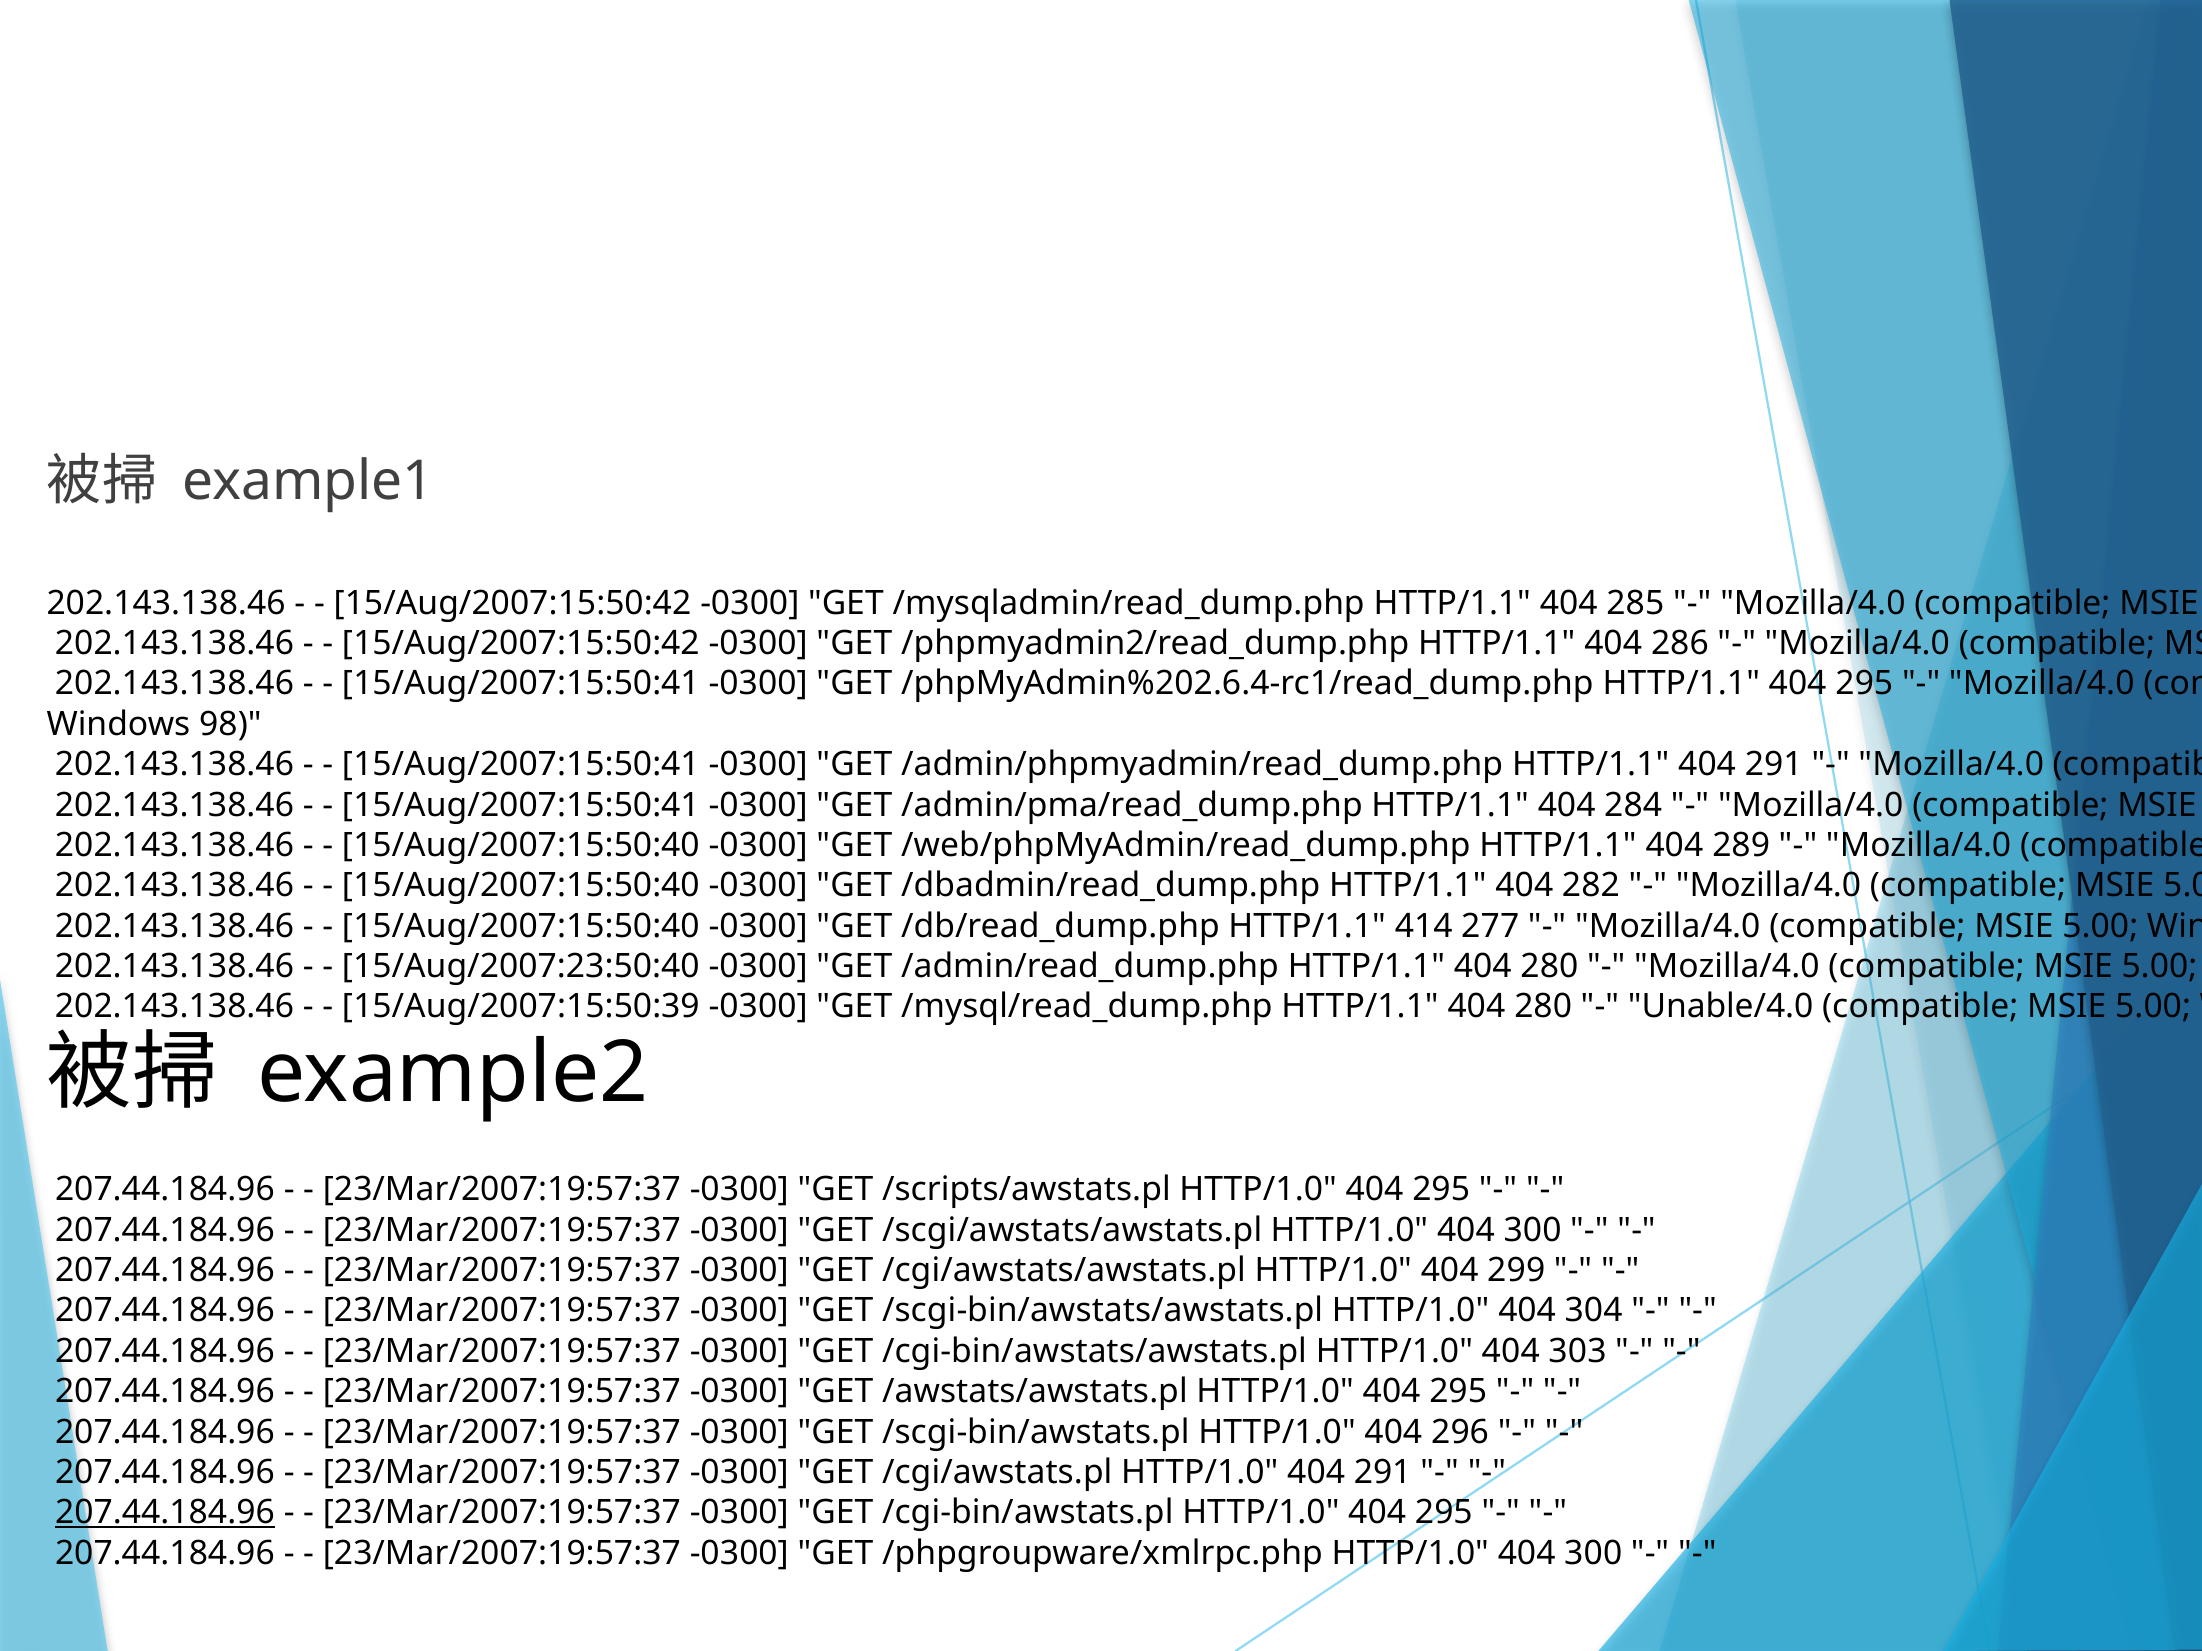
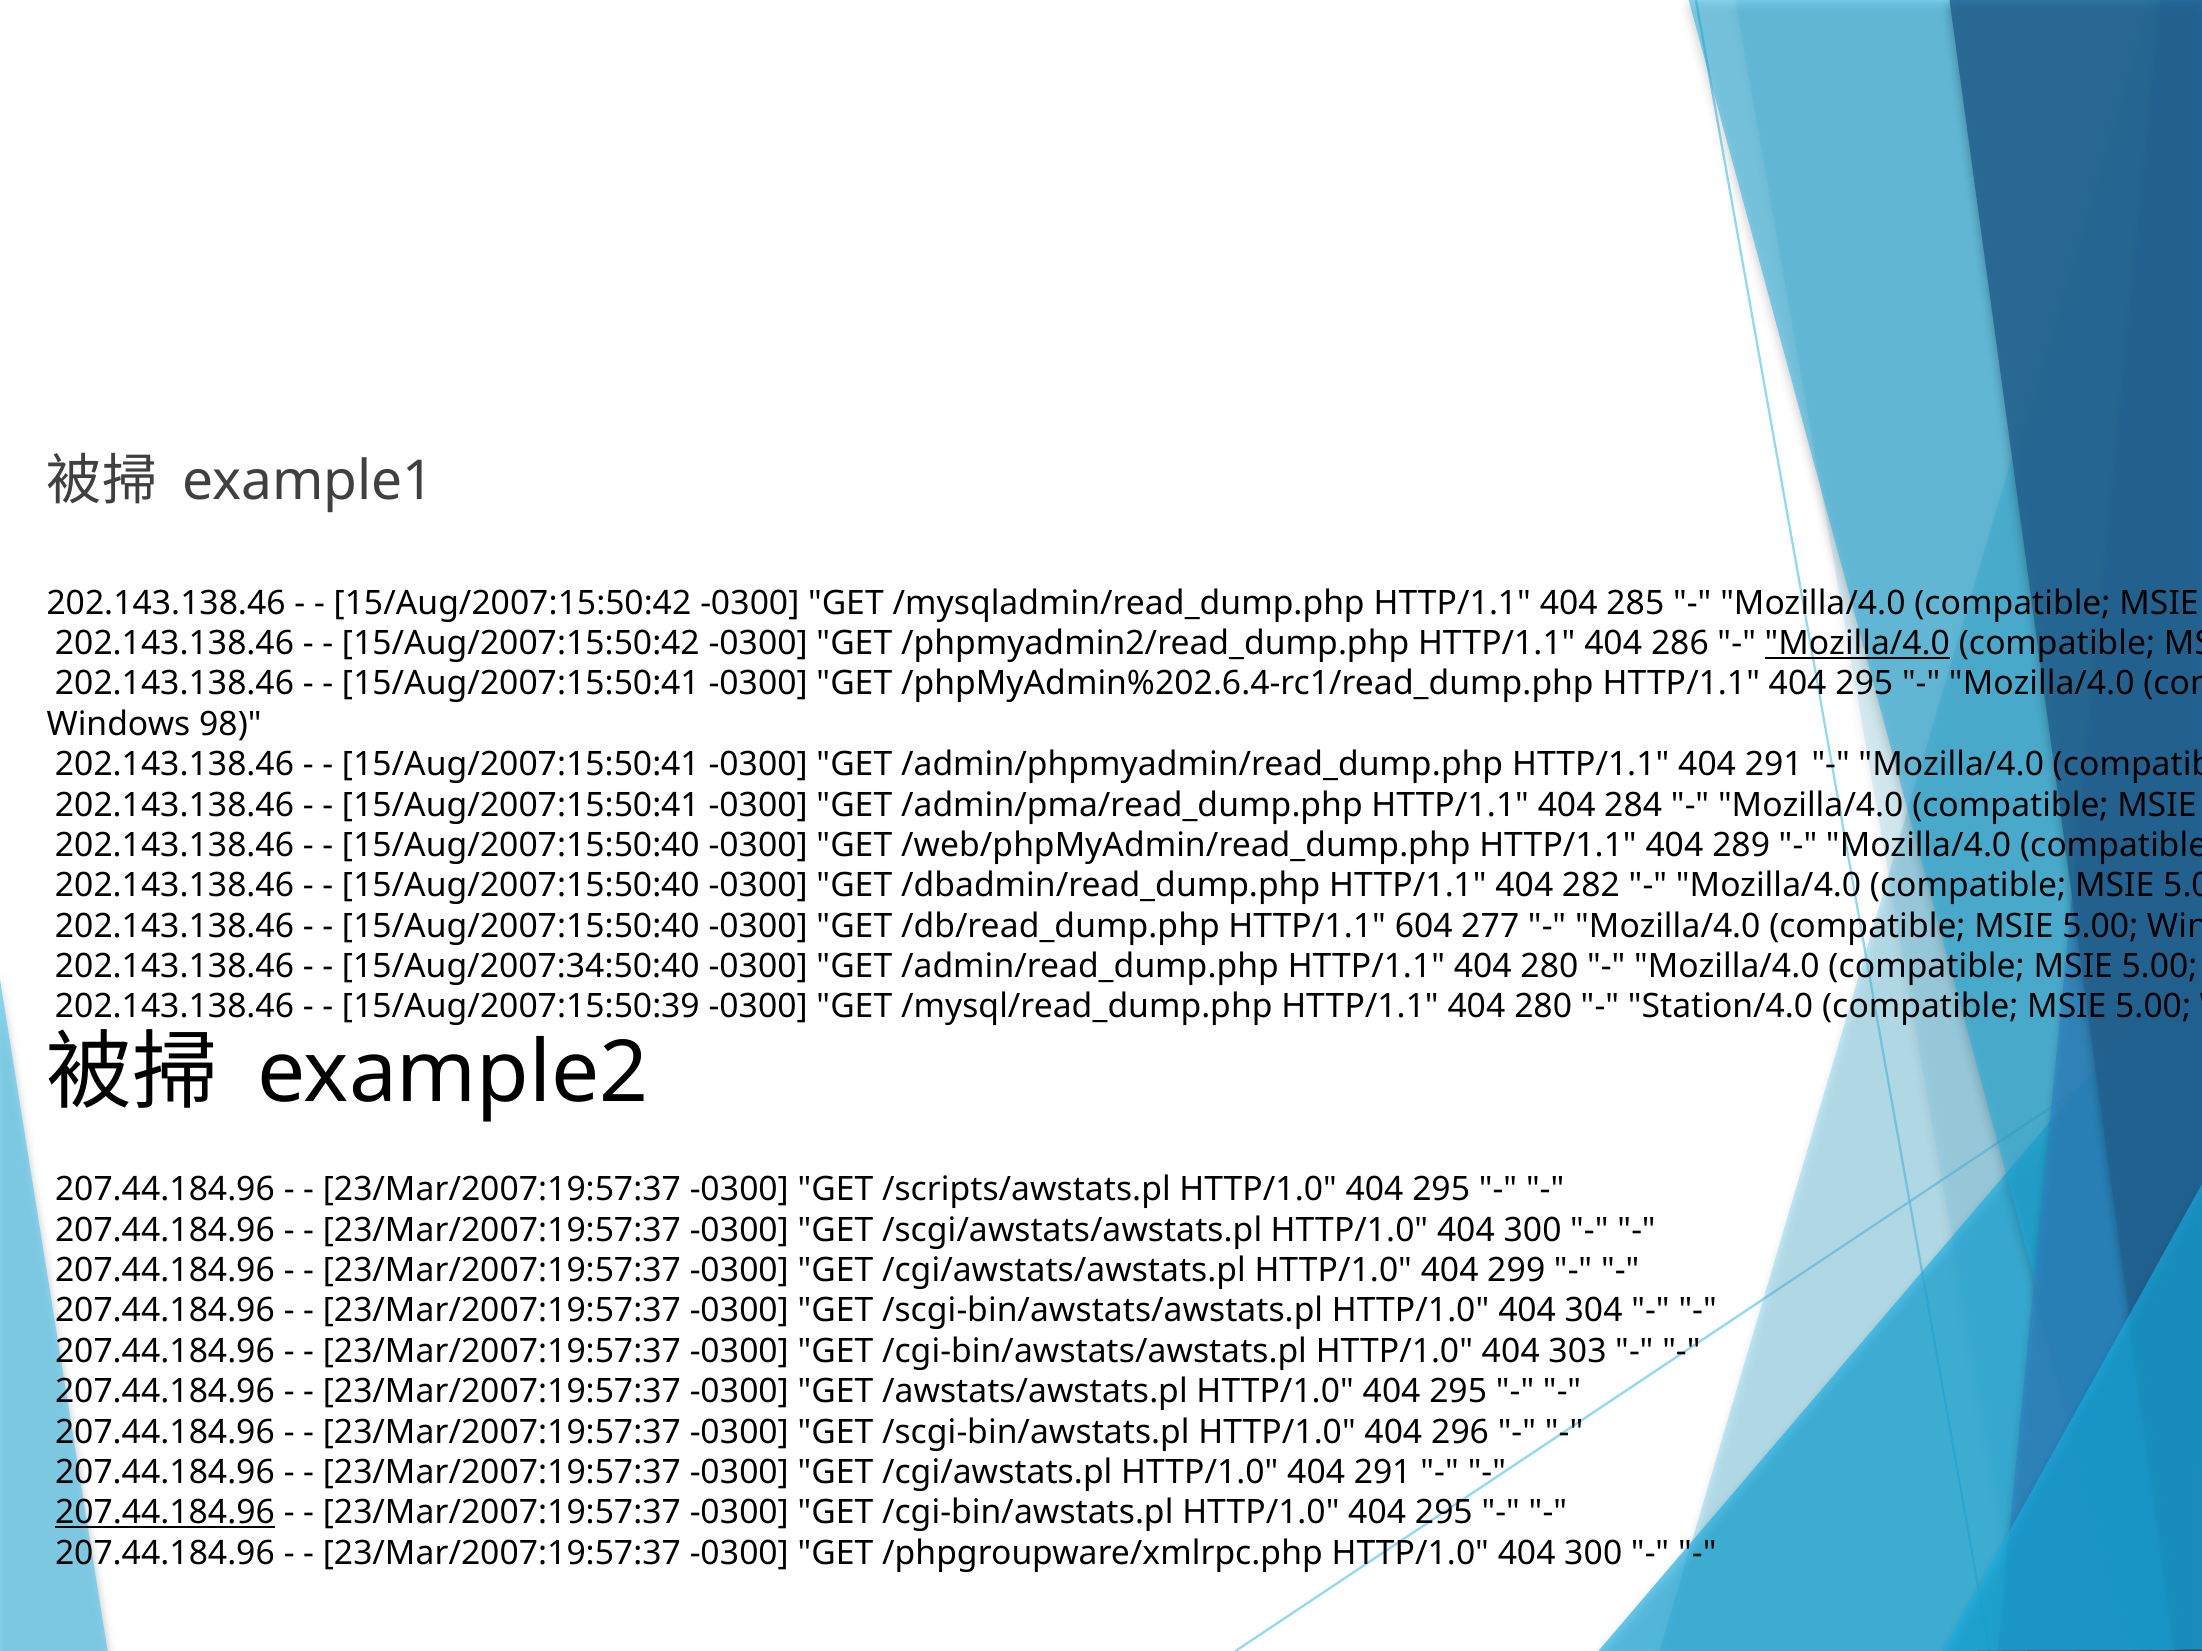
Mozilla/4.0 at (1857, 644) underline: none -> present
414: 414 -> 604
15/Aug/2007:23:50:40: 15/Aug/2007:23:50:40 -> 15/Aug/2007:34:50:40
Unable/4.0: Unable/4.0 -> Station/4.0
